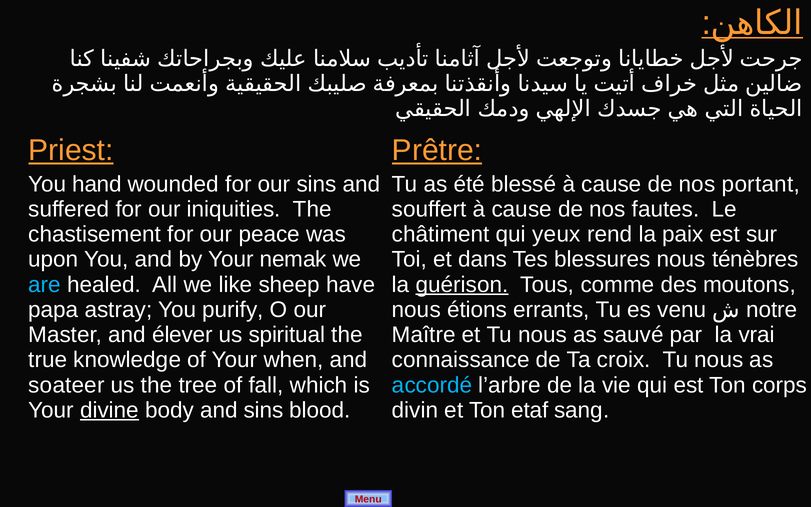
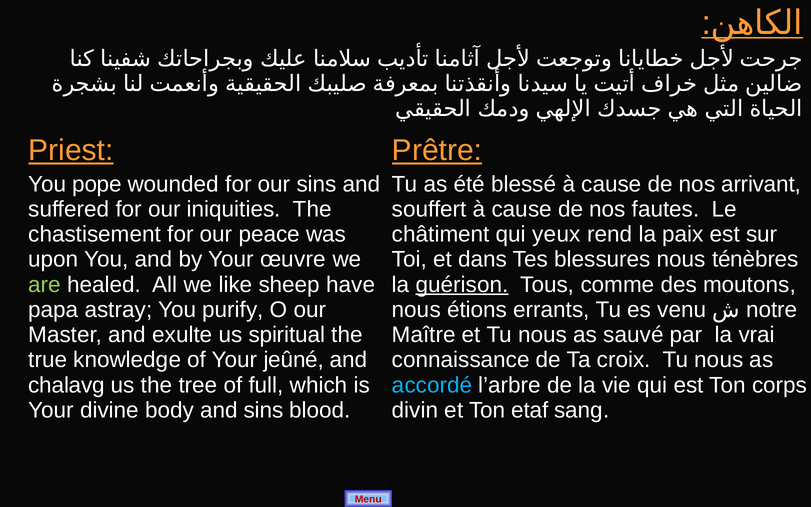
hand: hand -> pope
portant: portant -> arrivant
nemak: nemak -> œuvre
are colour: light blue -> light green
élever: élever -> exulte
when: when -> jeûné
soateer: soateer -> chalavg
fall: fall -> full
divine underline: present -> none
